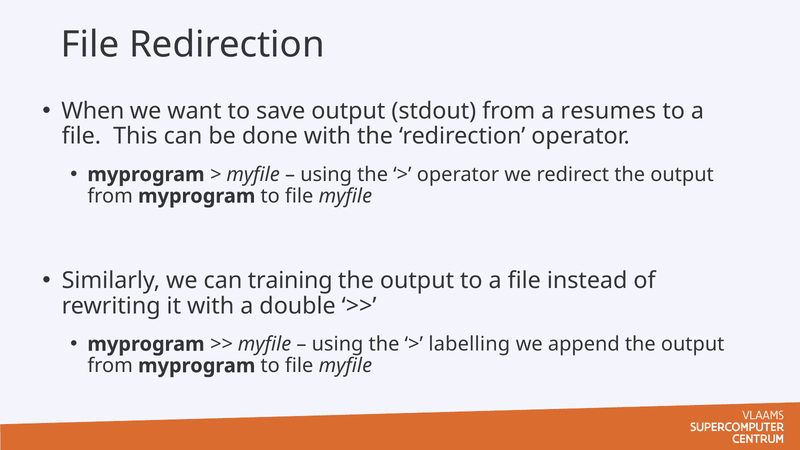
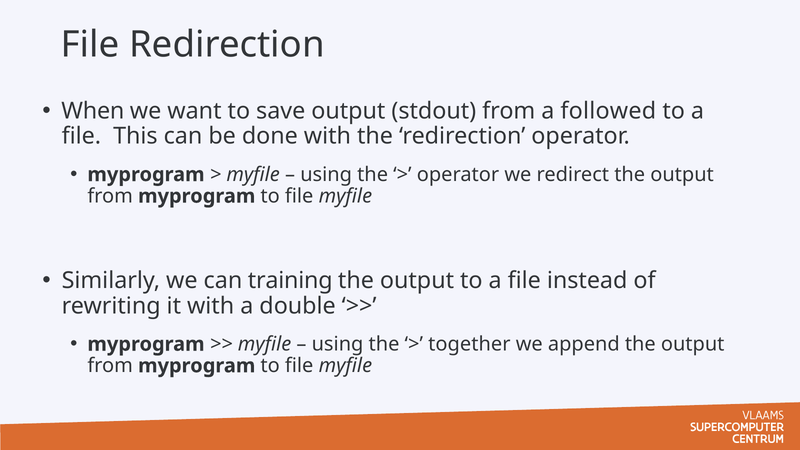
resumes: resumes -> followed
labelling: labelling -> together
